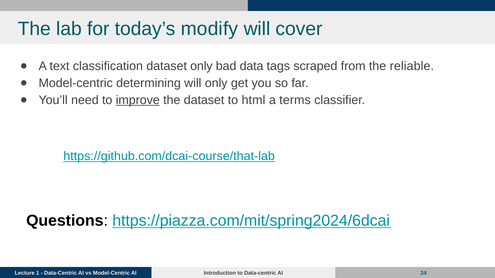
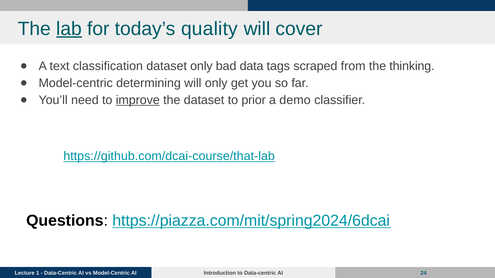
lab underline: none -> present
modify: modify -> quality
reliable: reliable -> thinking
html: html -> prior
terms: terms -> demo
